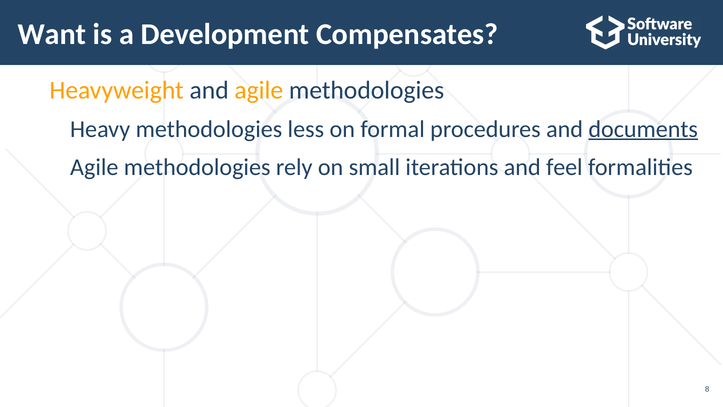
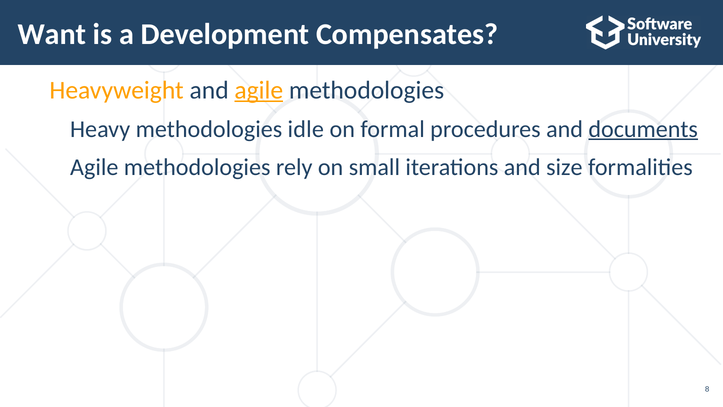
agile underline: none -> present
less: less -> idle
feel: feel -> size
